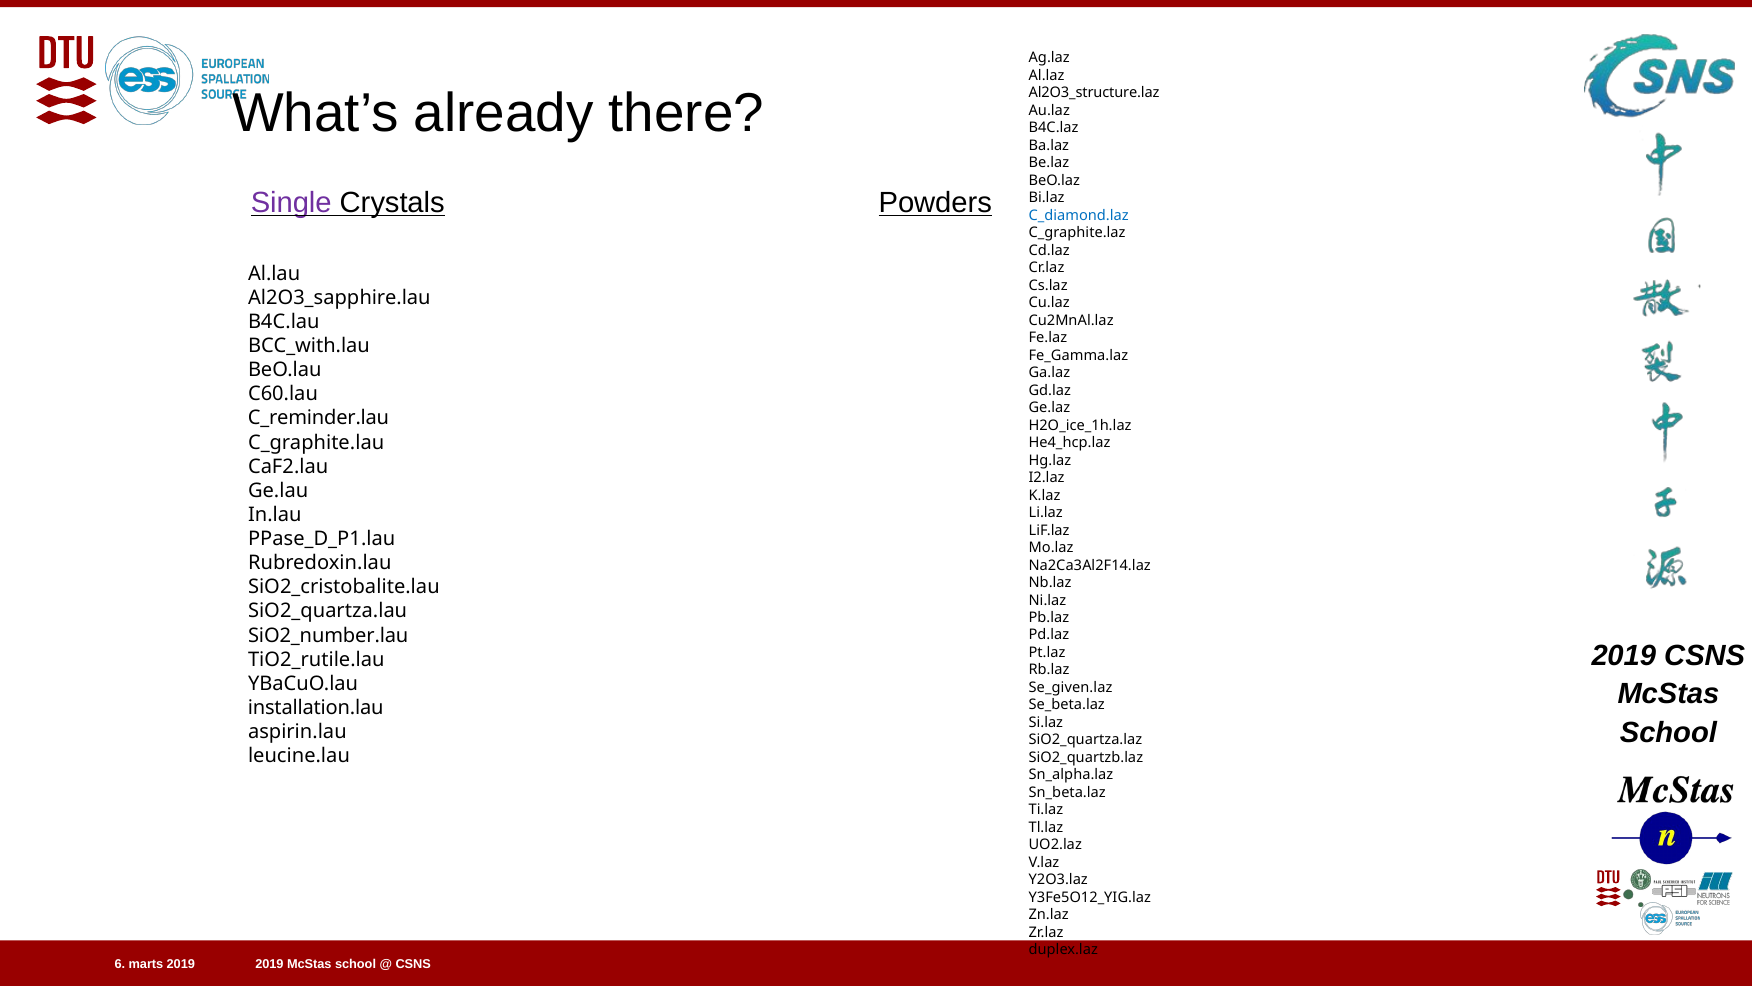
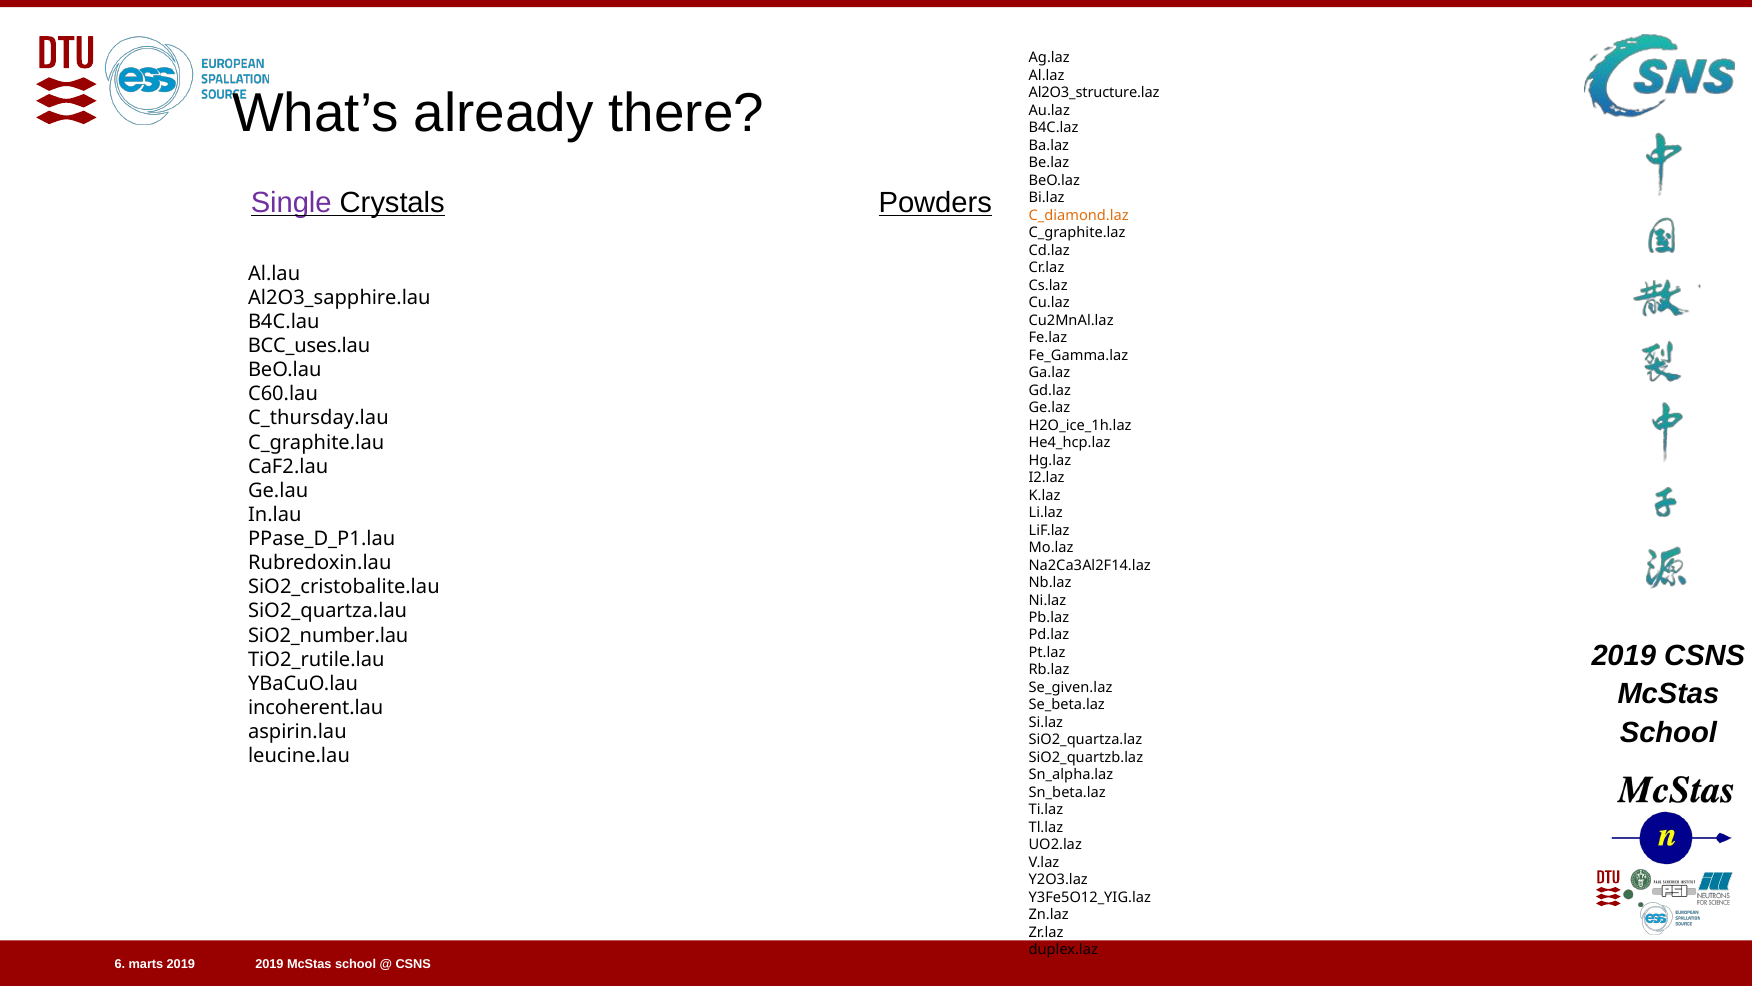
C_diamond.laz colour: blue -> orange
BCC_with.lau: BCC_with.lau -> BCC_uses.lau
C_reminder.lau: C_reminder.lau -> C_thursday.lau
installation.lau: installation.lau -> incoherent.lau
